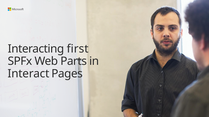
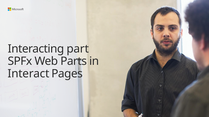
first: first -> part
